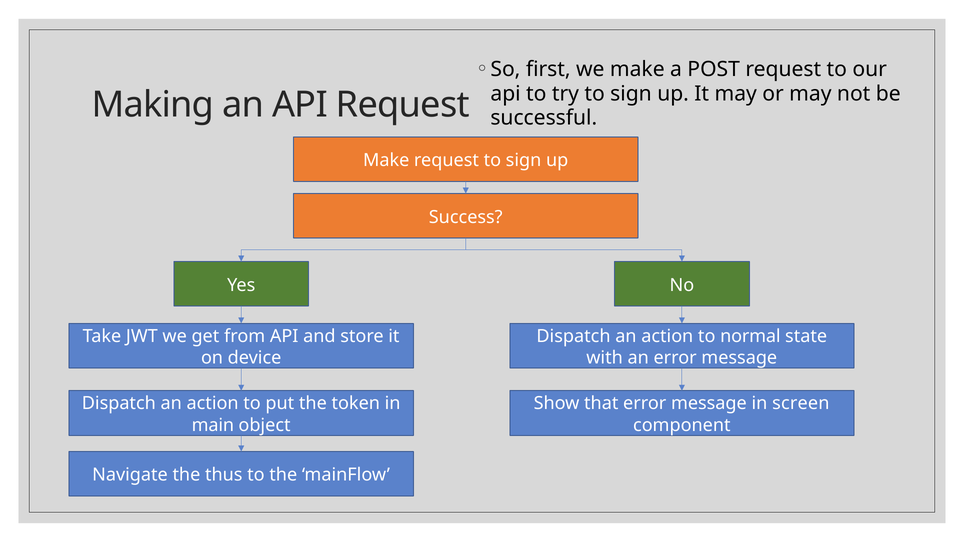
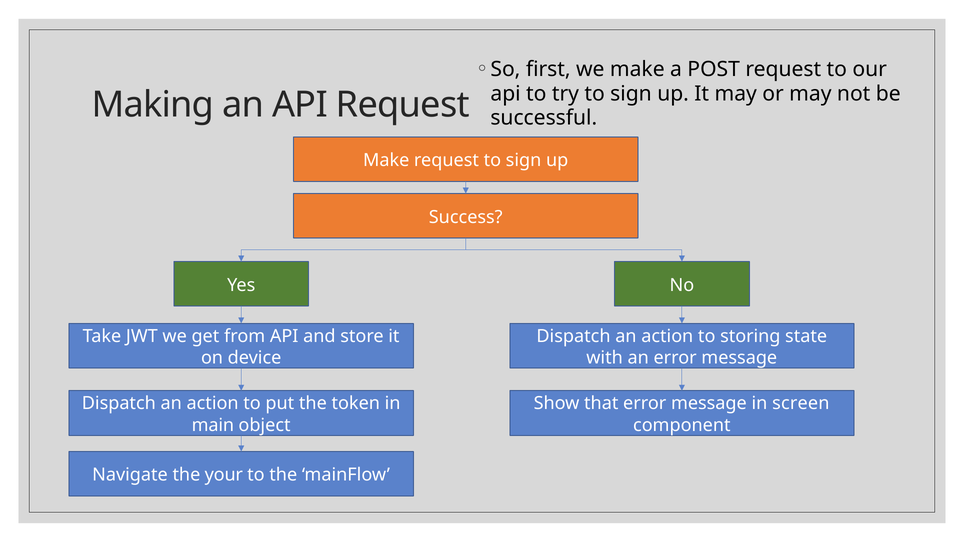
normal: normal -> storing
thus: thus -> your
